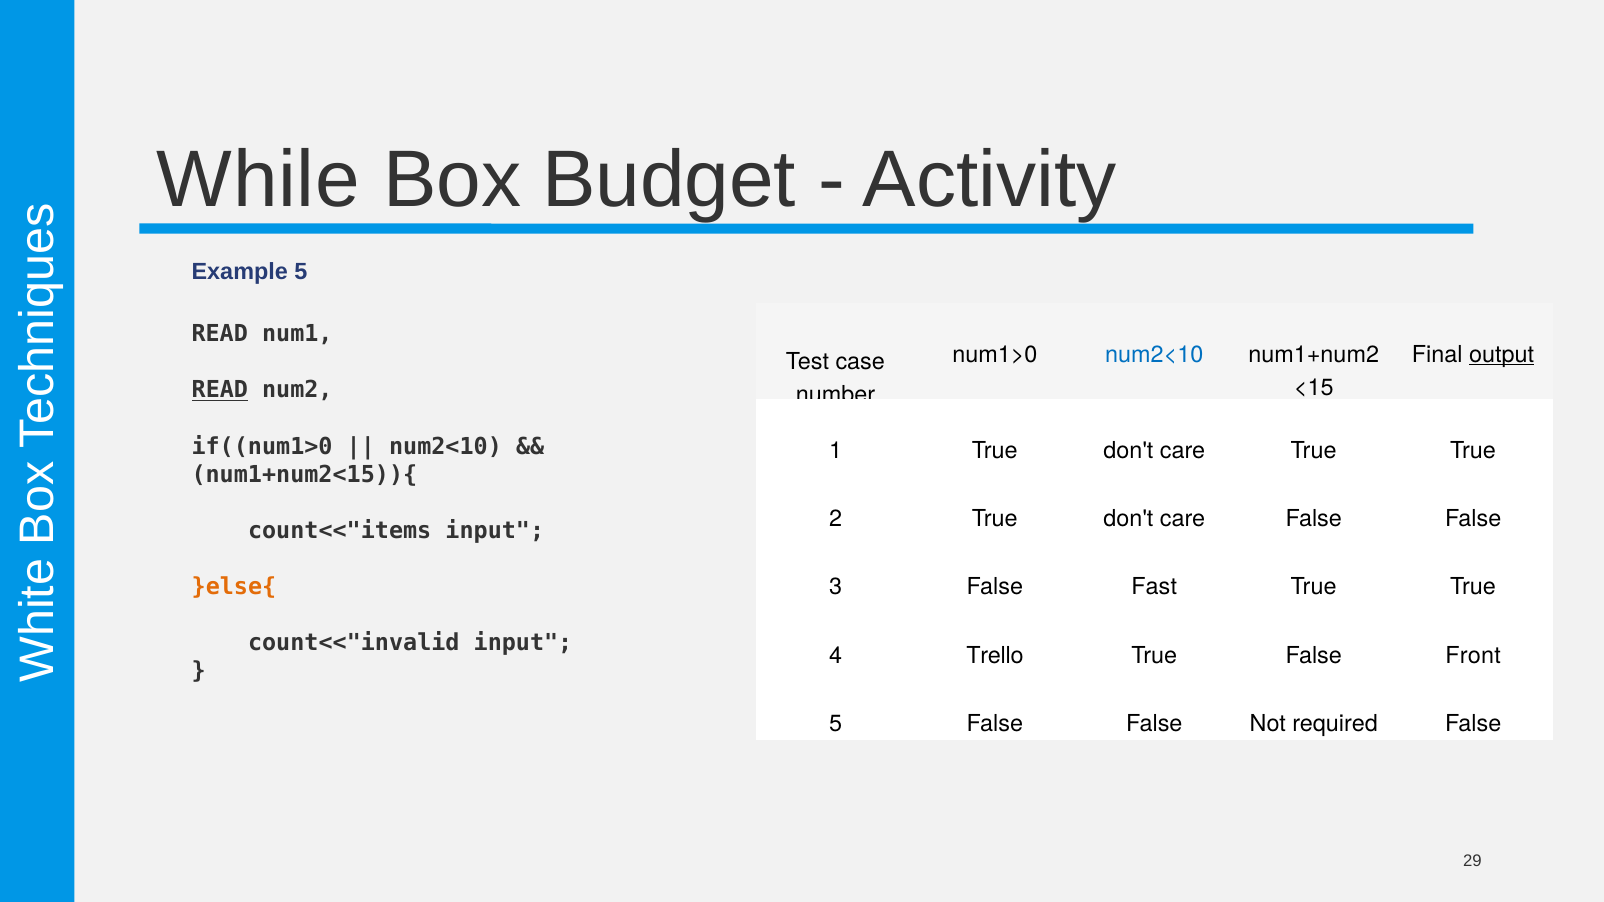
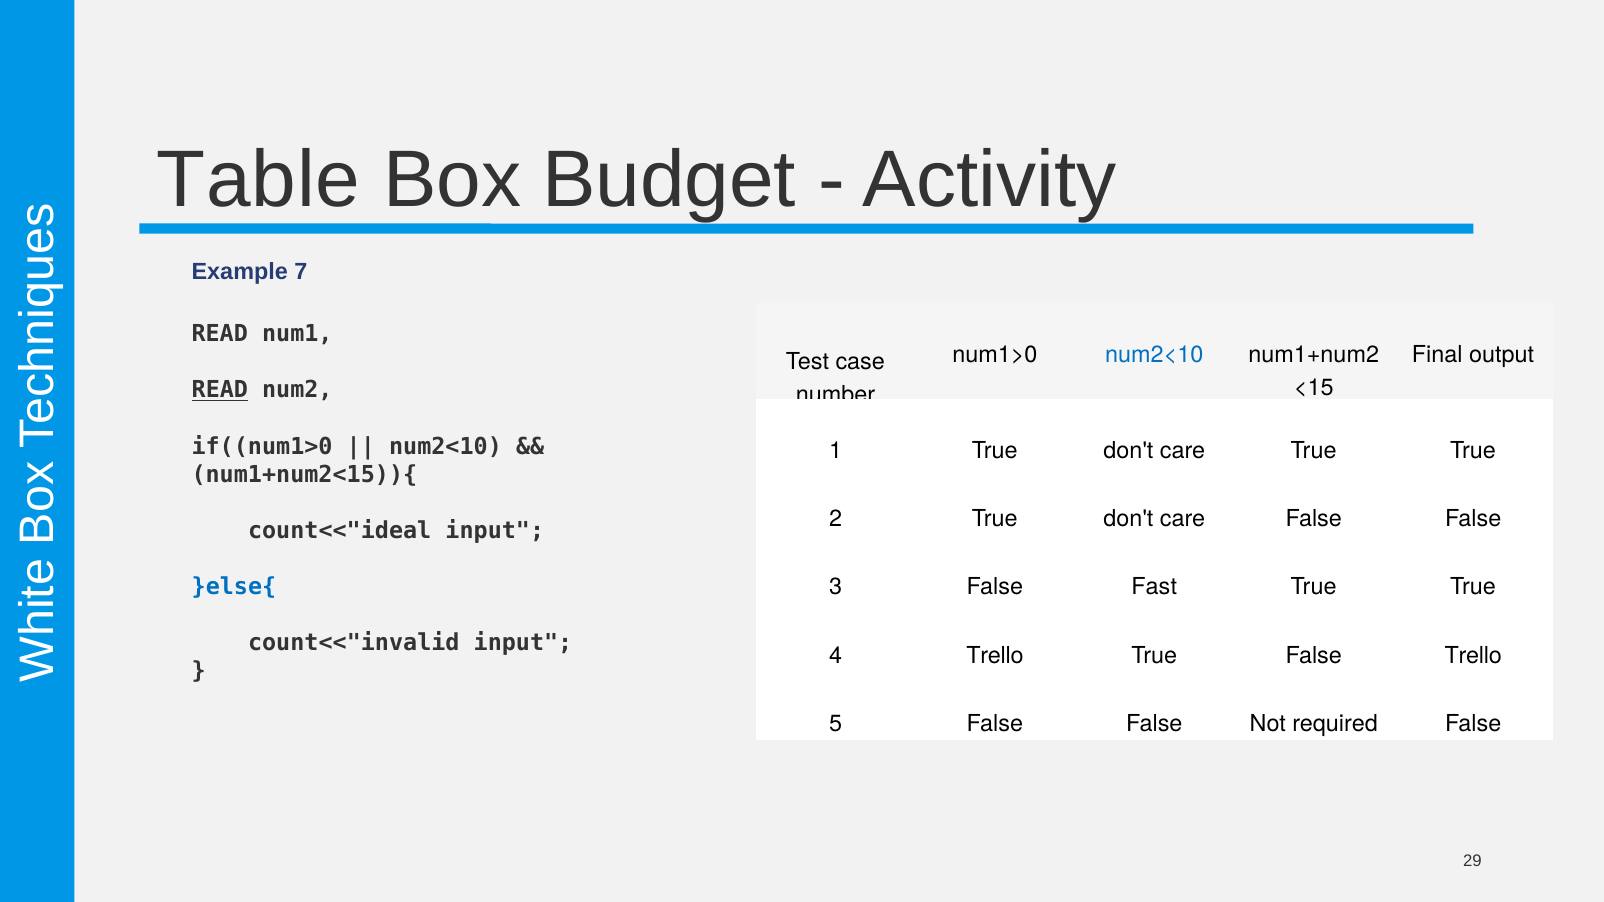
While: While -> Table
Example 5: 5 -> 7
output underline: present -> none
count<<"items: count<<"items -> count<<"ideal
}else{ colour: orange -> blue
False Front: Front -> Trello
